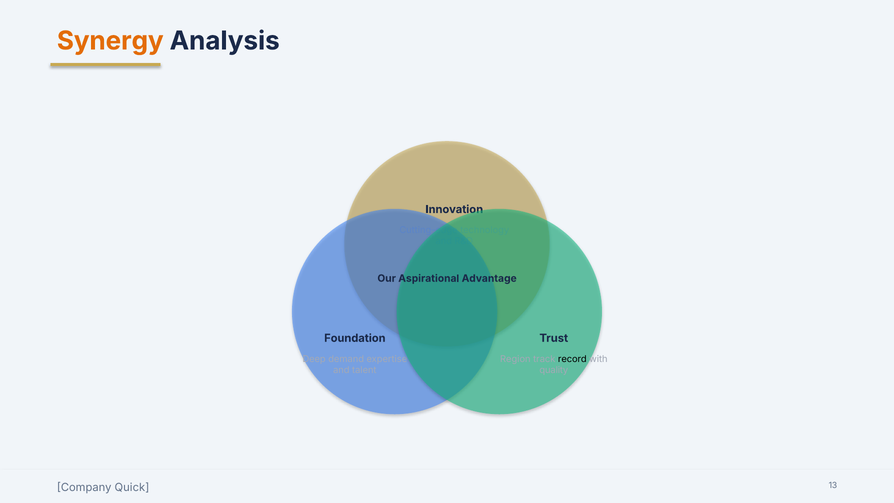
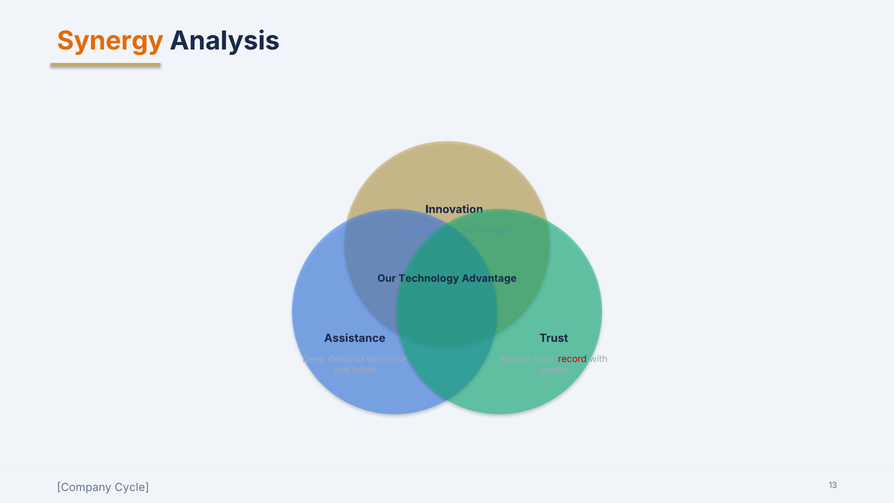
Our Aspirational: Aspirational -> Technology
Foundation: Foundation -> Assistance
record colour: black -> red
Quick: Quick -> Cycle
